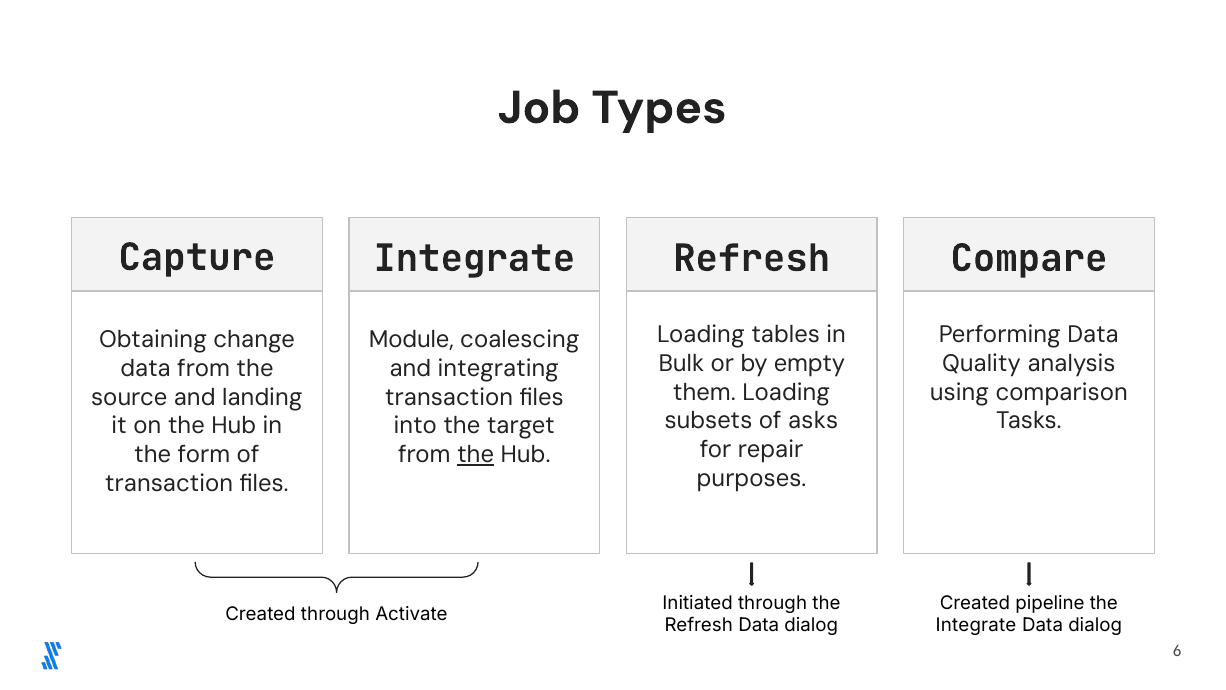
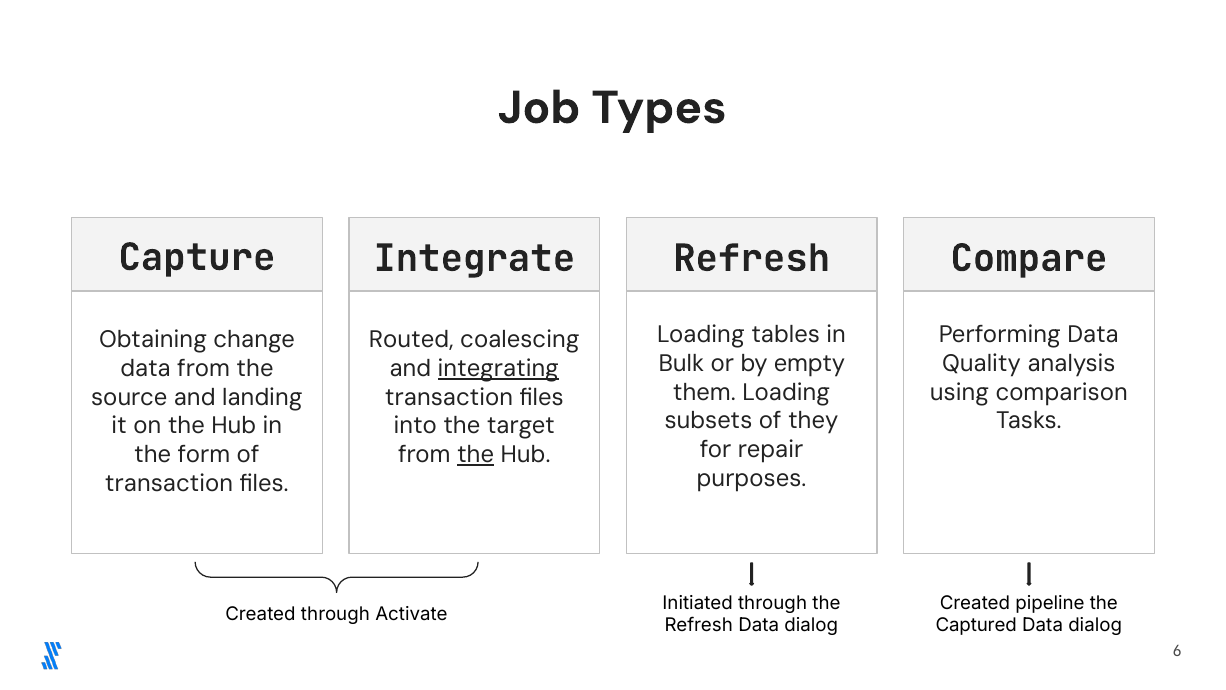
Module: Module -> Routed
integrating underline: none -> present
asks: asks -> they
Integrate at (976, 625): Integrate -> Captured
